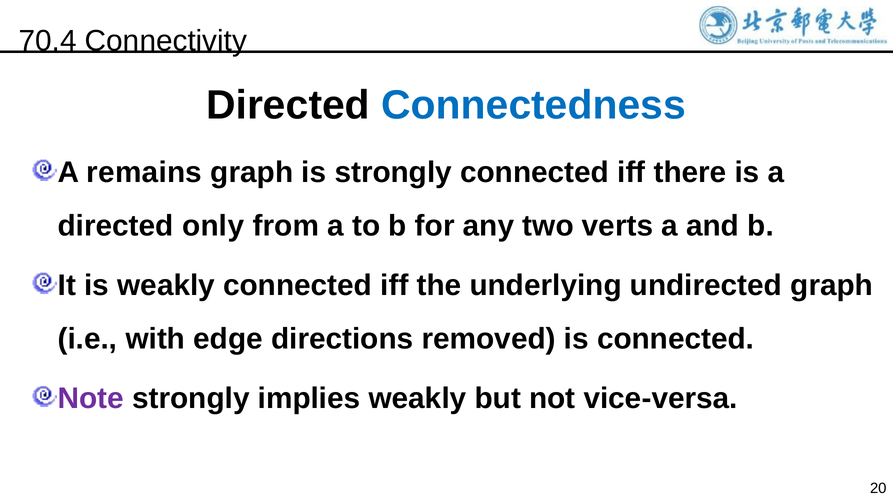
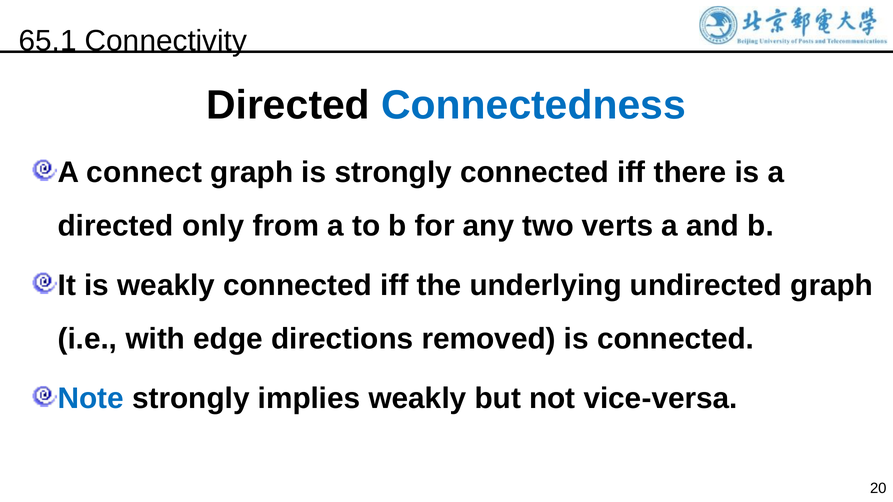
70.4: 70.4 -> 65.1
remains: remains -> connect
Note colour: purple -> blue
